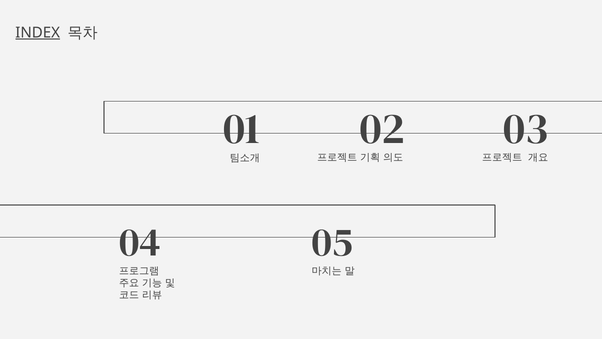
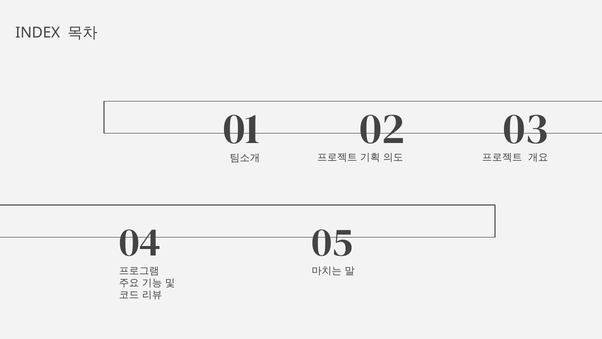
INDEX underline: present -> none
